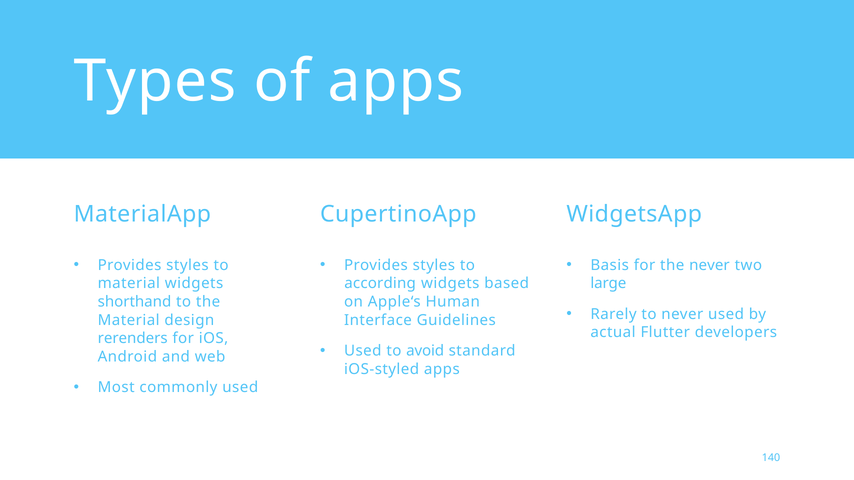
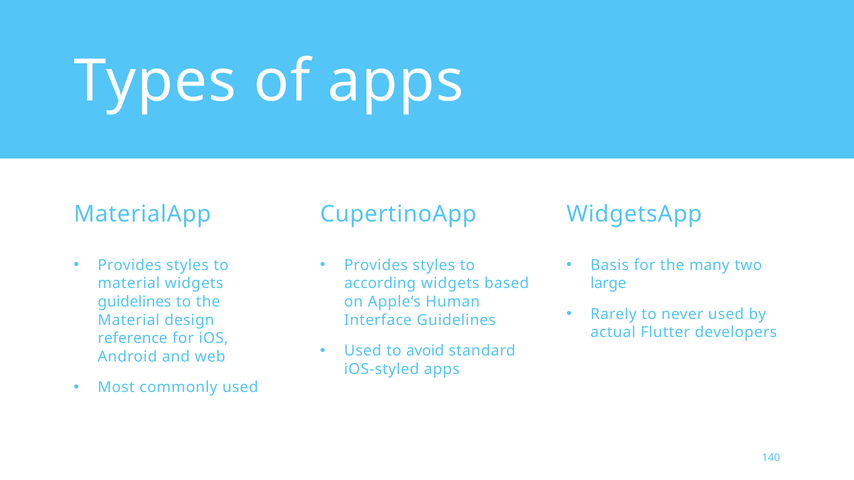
the never: never -> many
shorthand at (134, 302): shorthand -> guidelines
rerenders: rerenders -> reference
